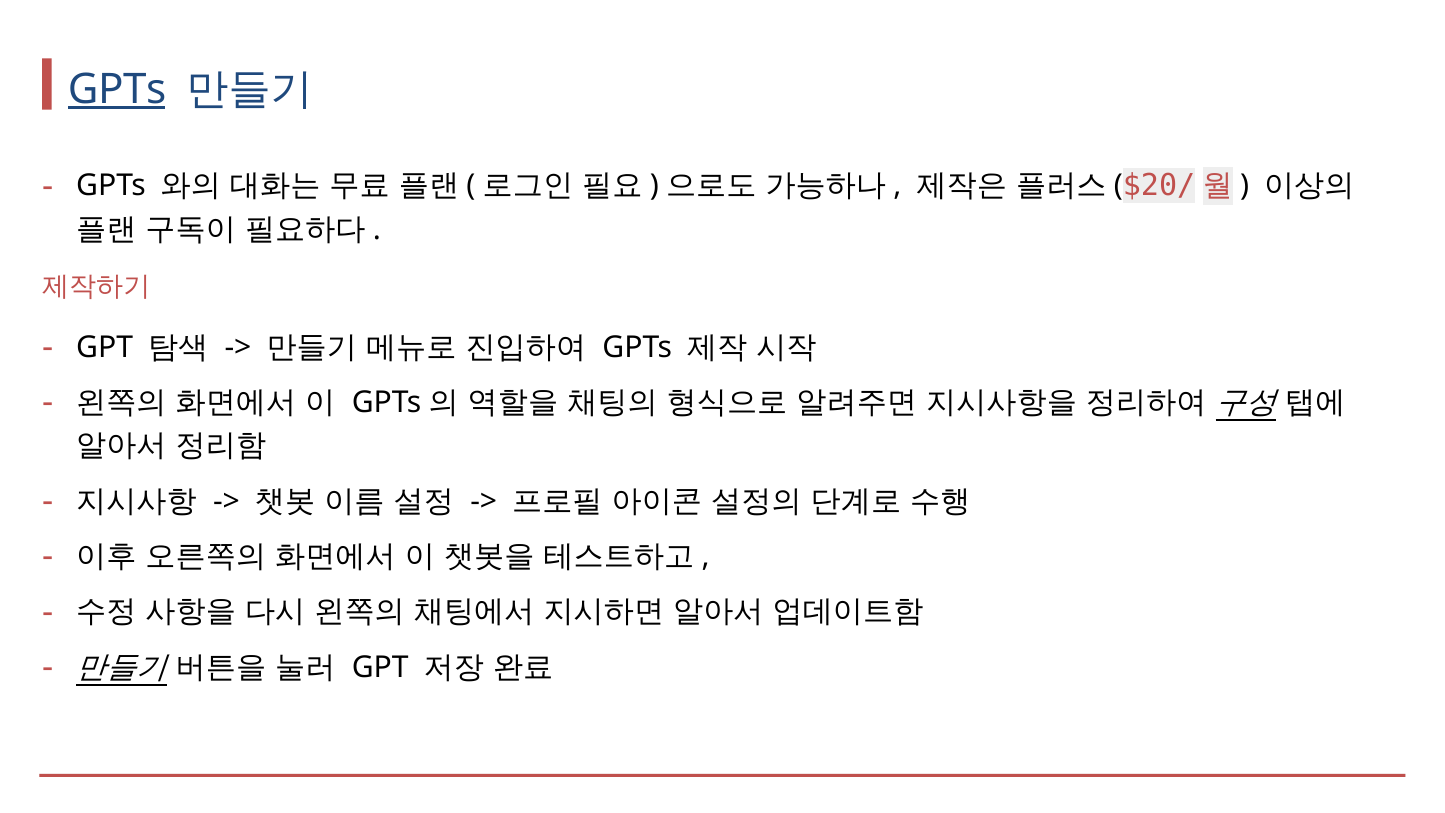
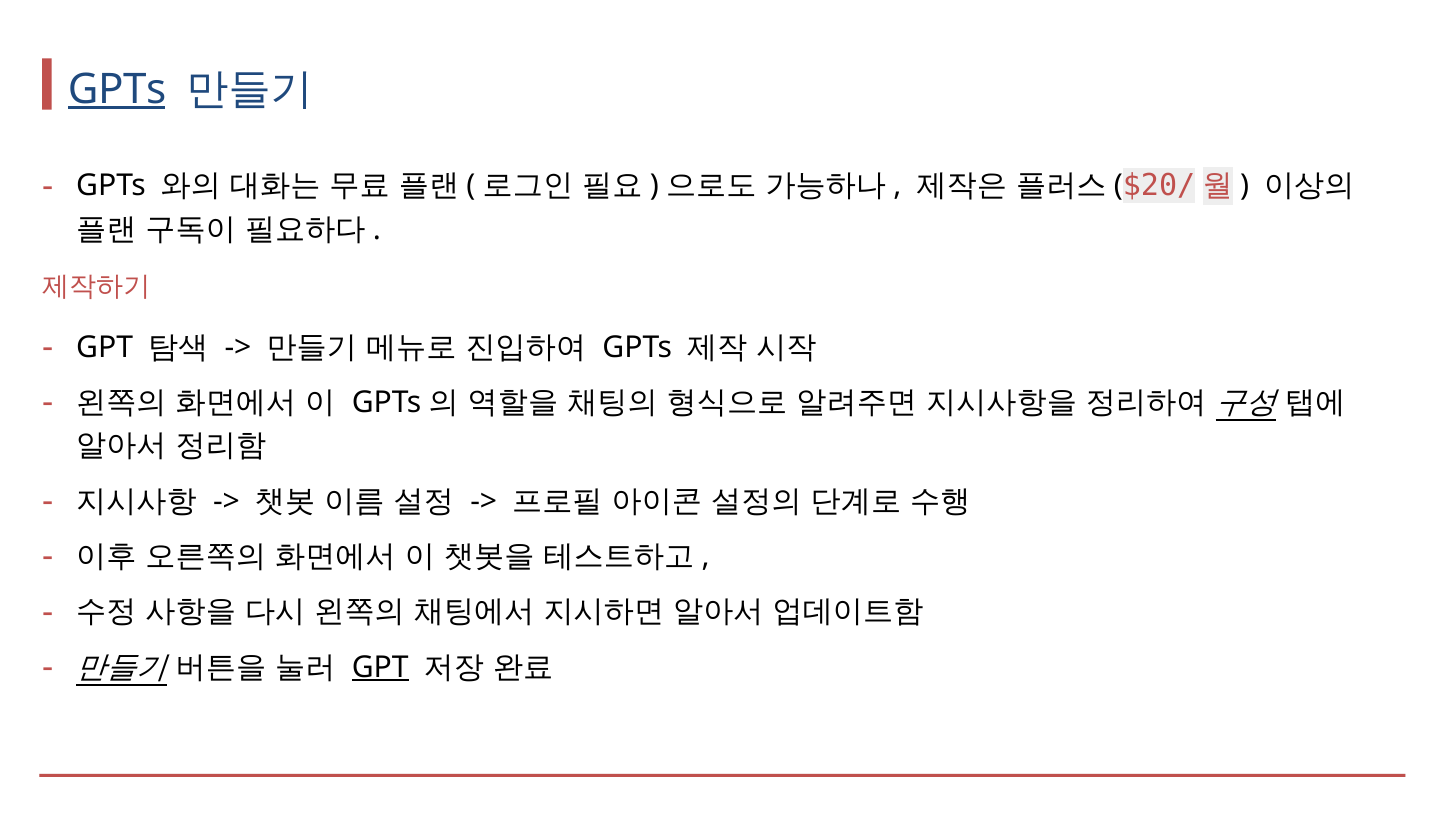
GPT at (380, 667) underline: none -> present
